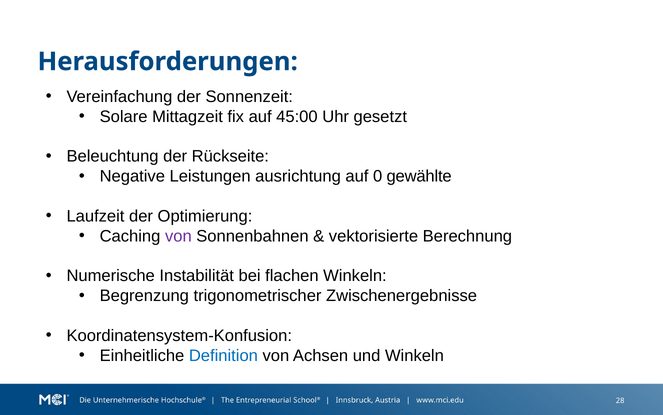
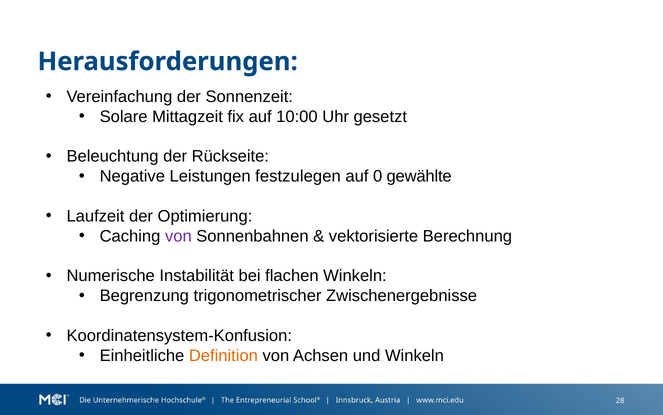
45:00: 45:00 -> 10:00
ausrichtung: ausrichtung -> festzulegen
Definition colour: blue -> orange
